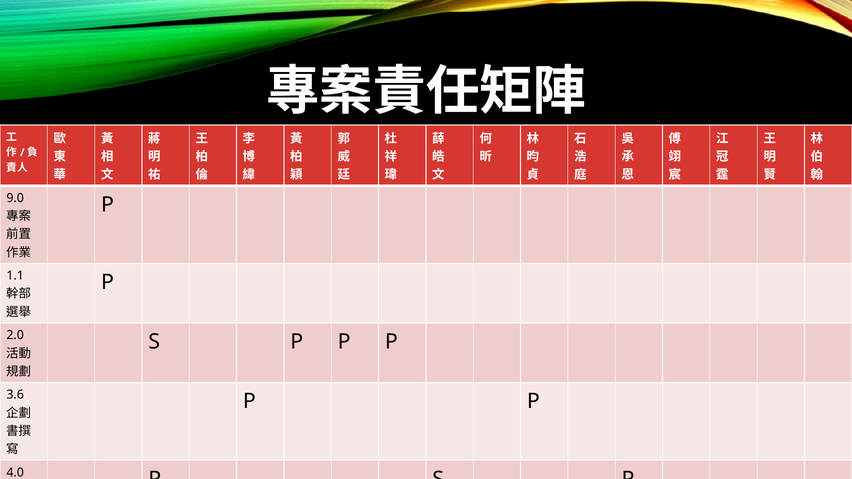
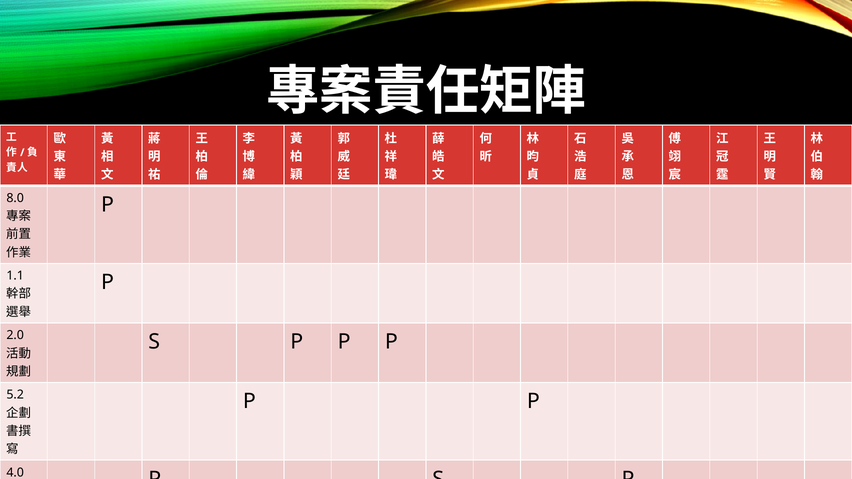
9.0: 9.0 -> 8.0
3.6: 3.6 -> 5.2
